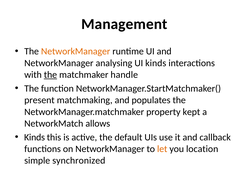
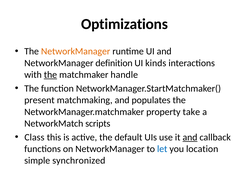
Management: Management -> Optimizations
analysing: analysing -> definition
kept: kept -> take
allows: allows -> scripts
Kinds at (35, 137): Kinds -> Class
and at (190, 137) underline: none -> present
let colour: orange -> blue
